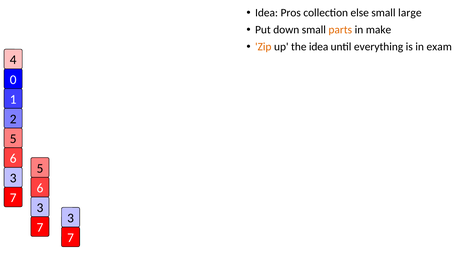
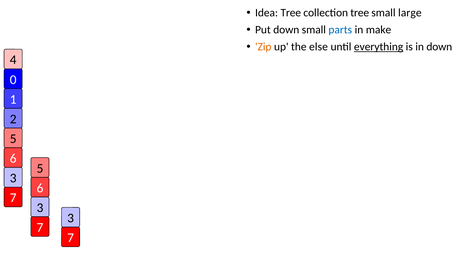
Idea Pros: Pros -> Tree
collection else: else -> tree
parts colour: orange -> blue
the idea: idea -> else
everything underline: none -> present
in exam: exam -> down
